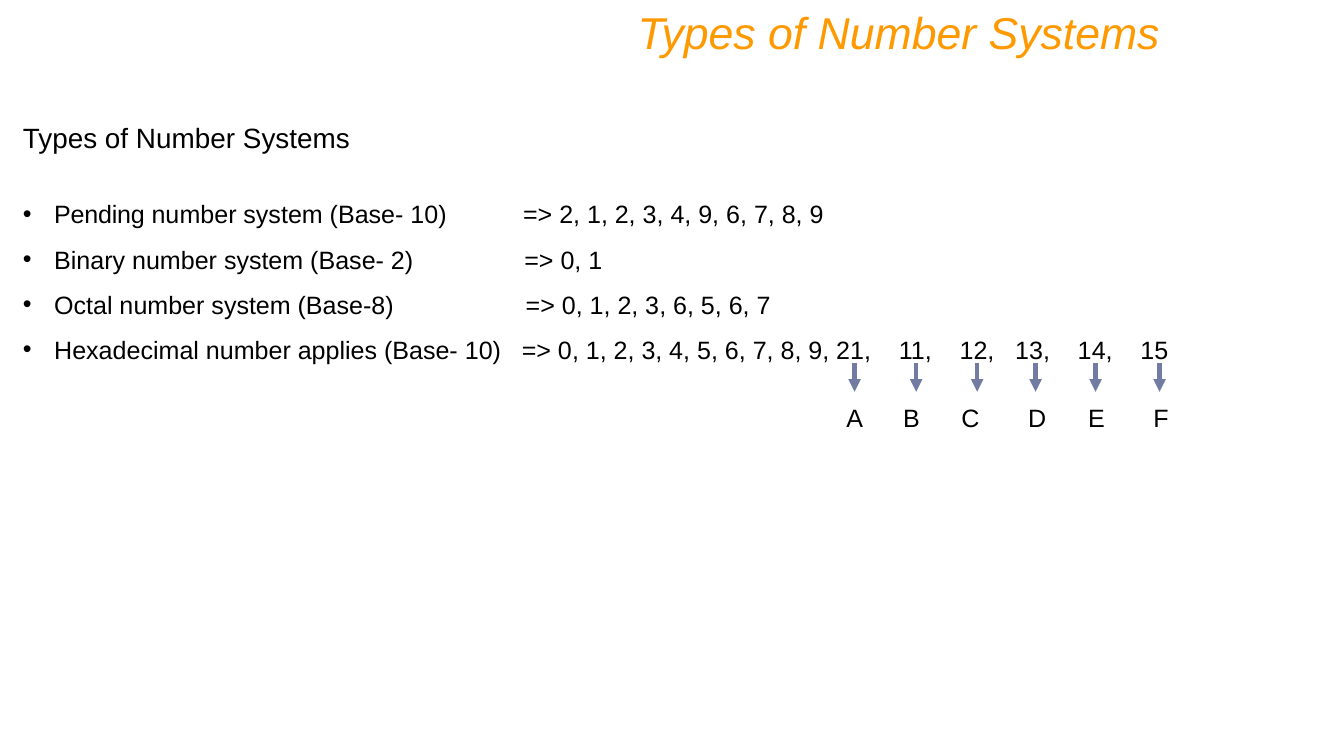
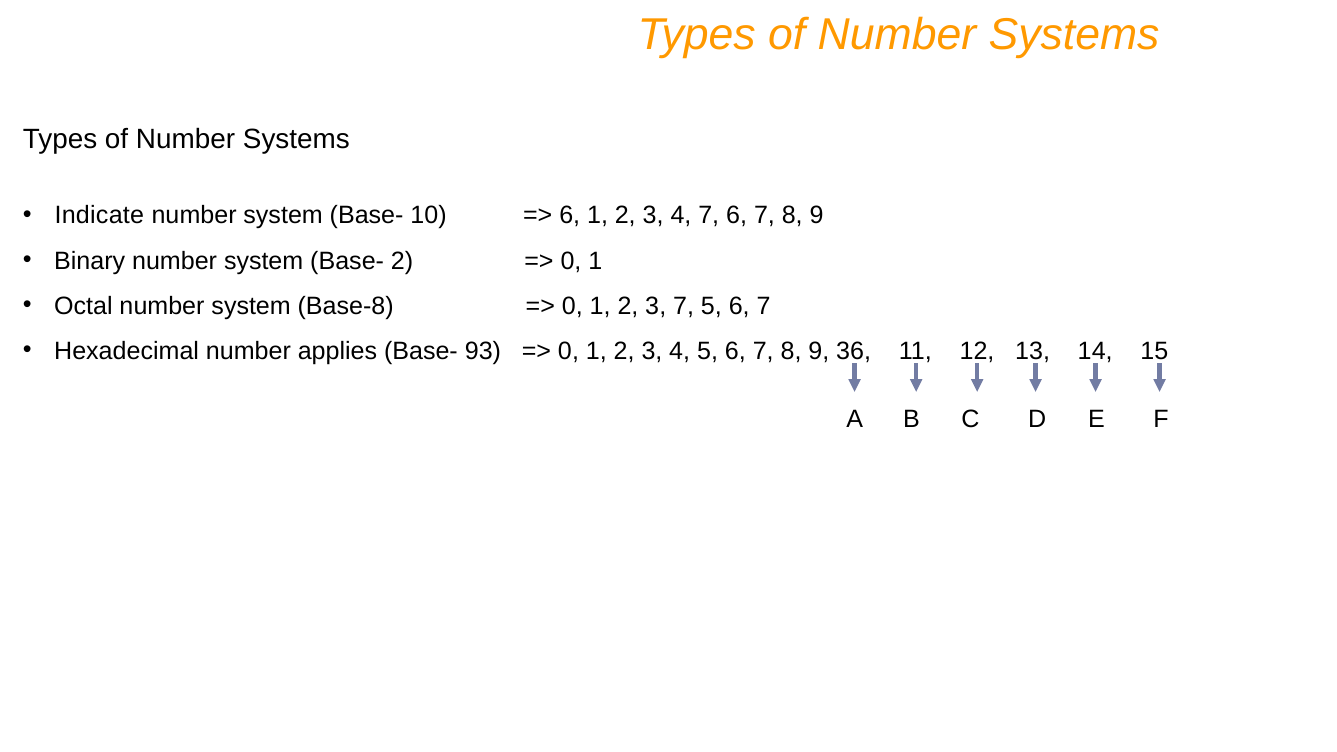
Pending: Pending -> Indicate
2 at (570, 216): 2 -> 6
4 9: 9 -> 7
3 6: 6 -> 7
10 at (483, 351): 10 -> 93
21: 21 -> 36
